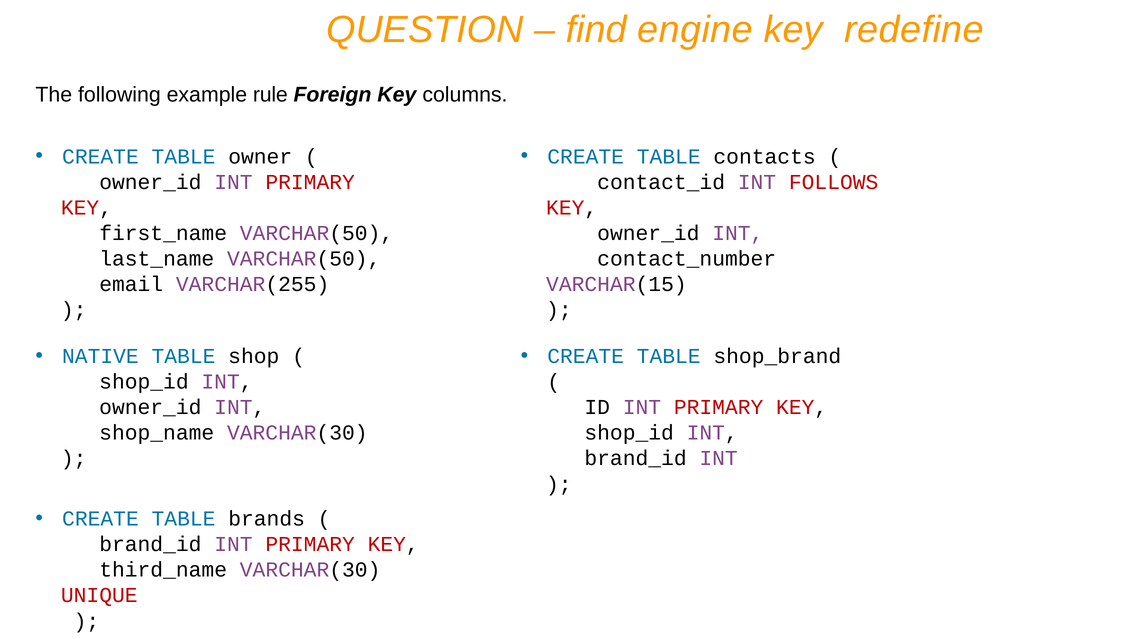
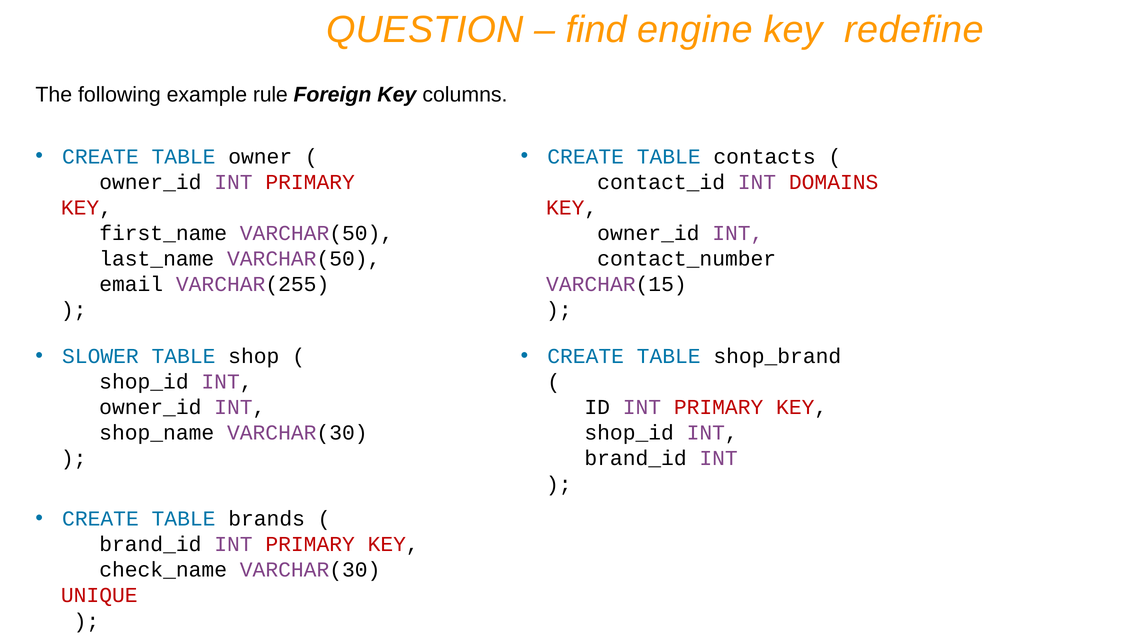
FOLLOWS: FOLLOWS -> DOMAINS
NATIVE: NATIVE -> SLOWER
third_name: third_name -> check_name
